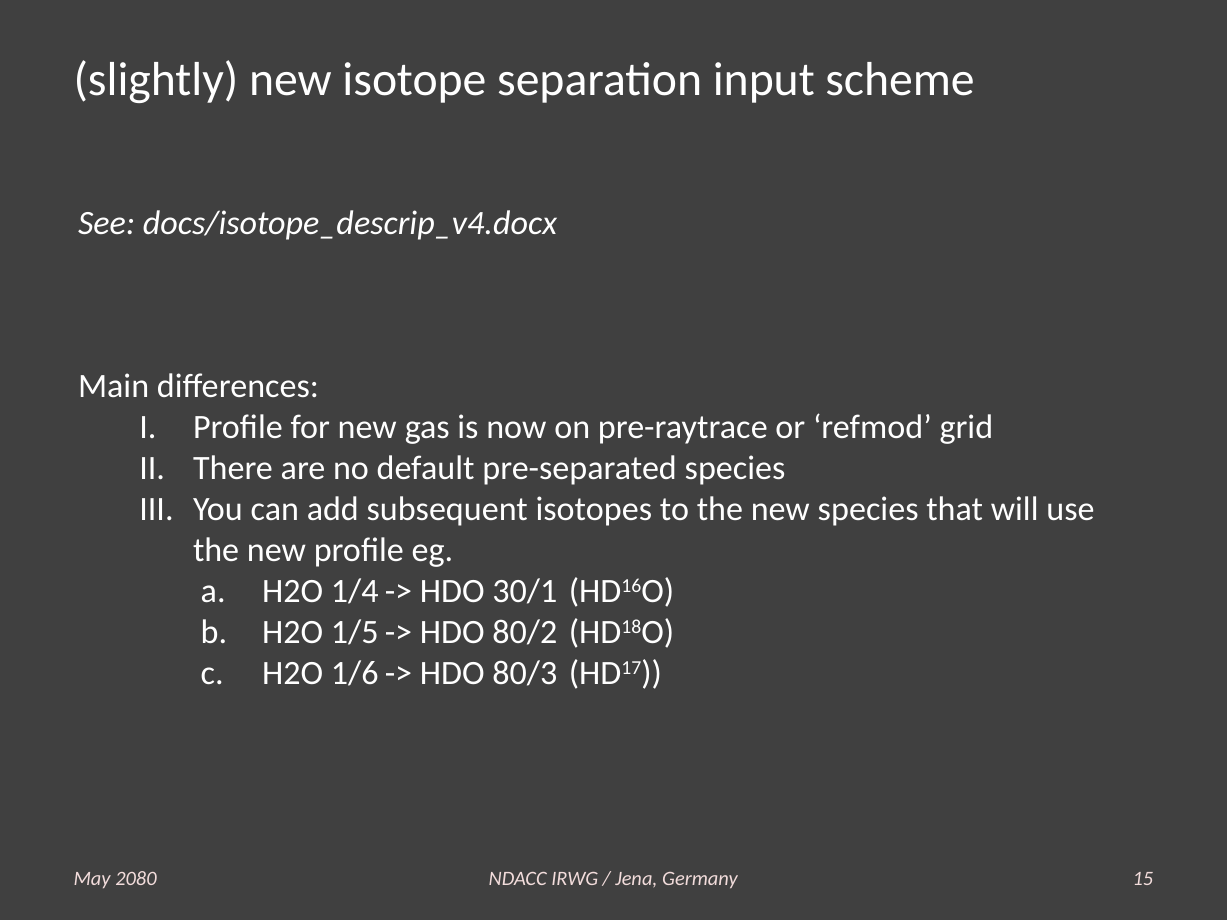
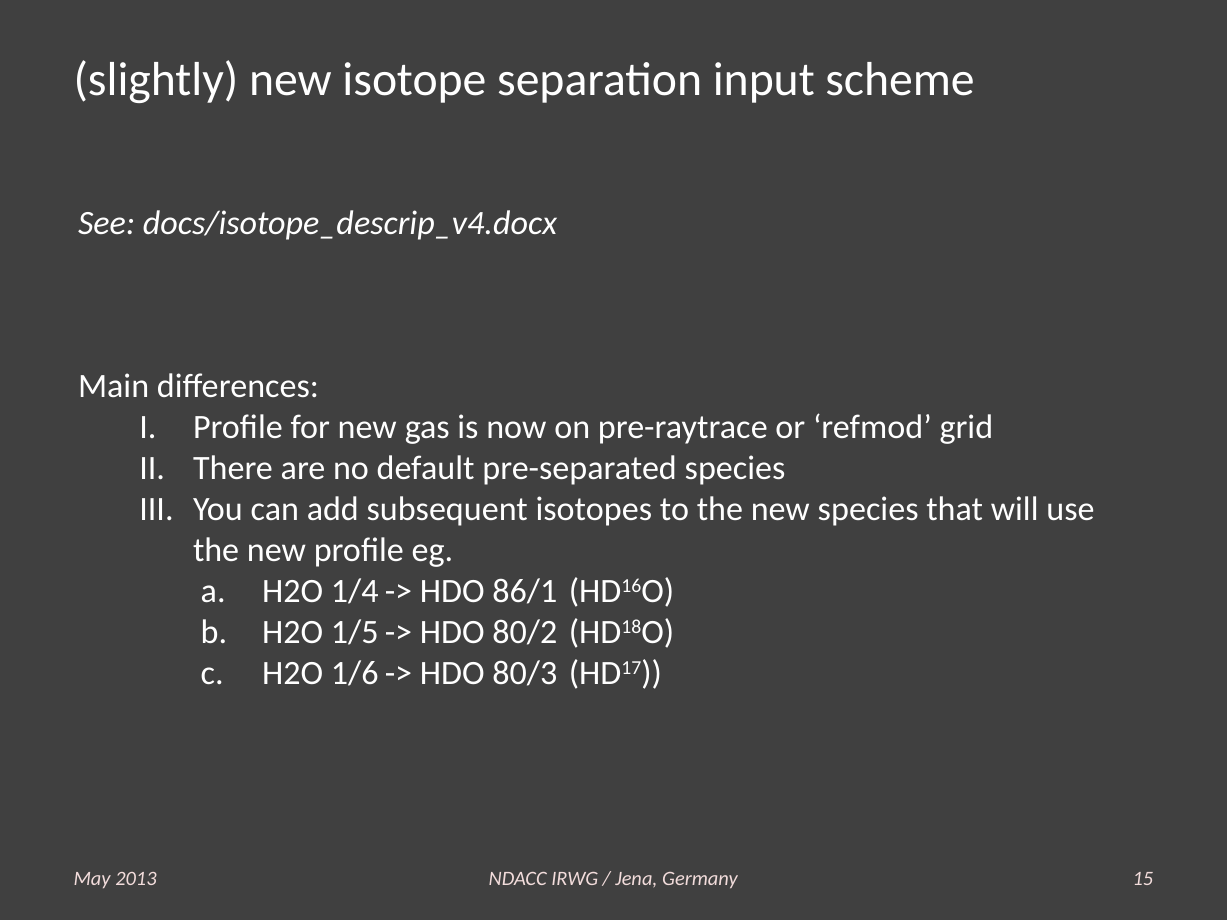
30/1: 30/1 -> 86/1
2080: 2080 -> 2013
